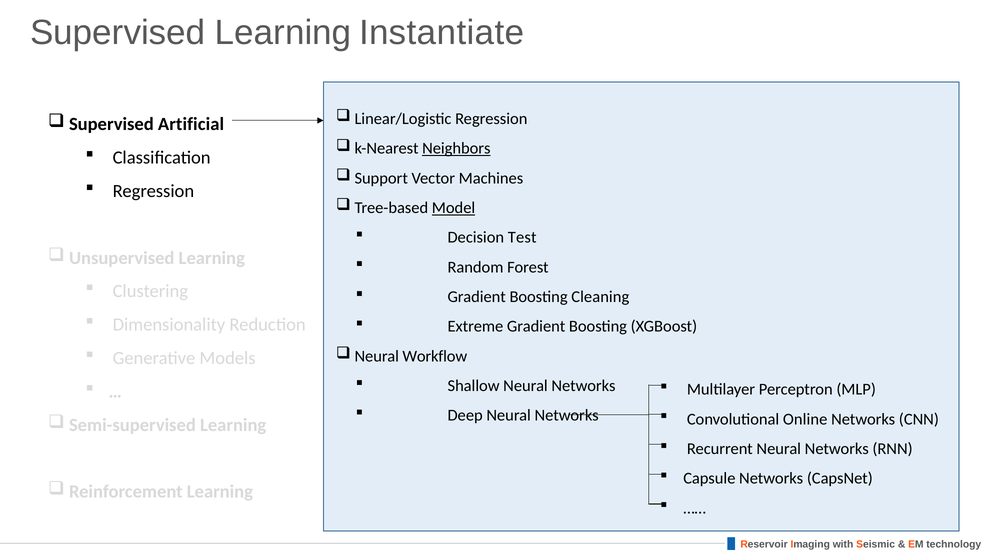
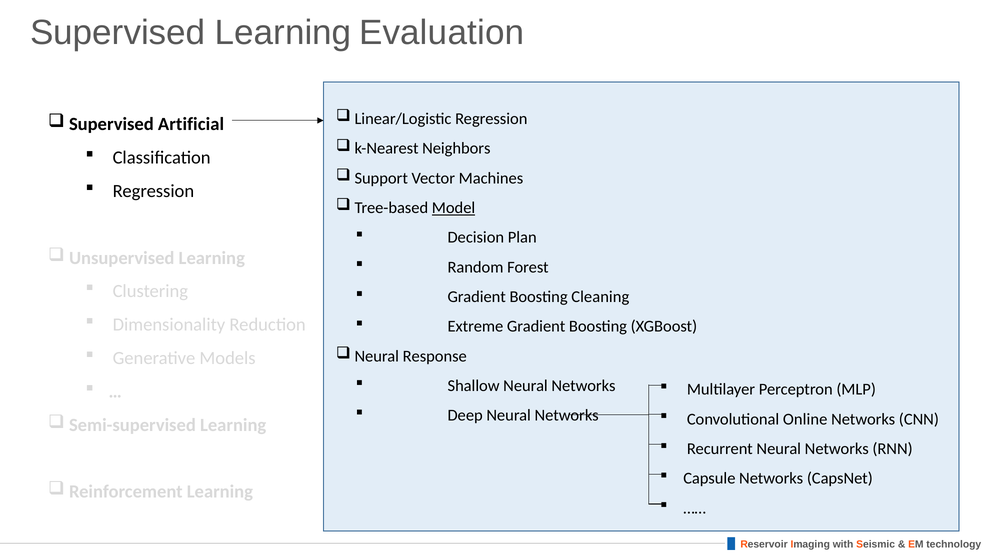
Instantiate: Instantiate -> Evaluation
Neighbors underline: present -> none
Test: Test -> Plan
Workflow: Workflow -> Response
